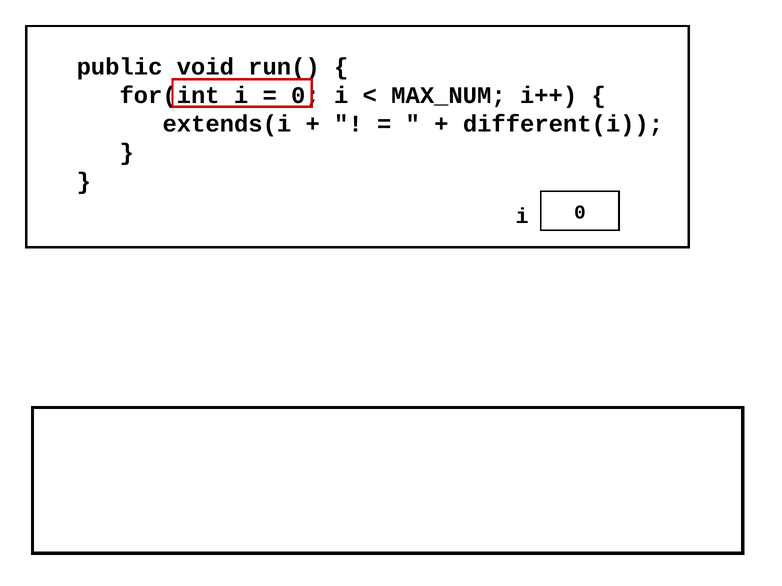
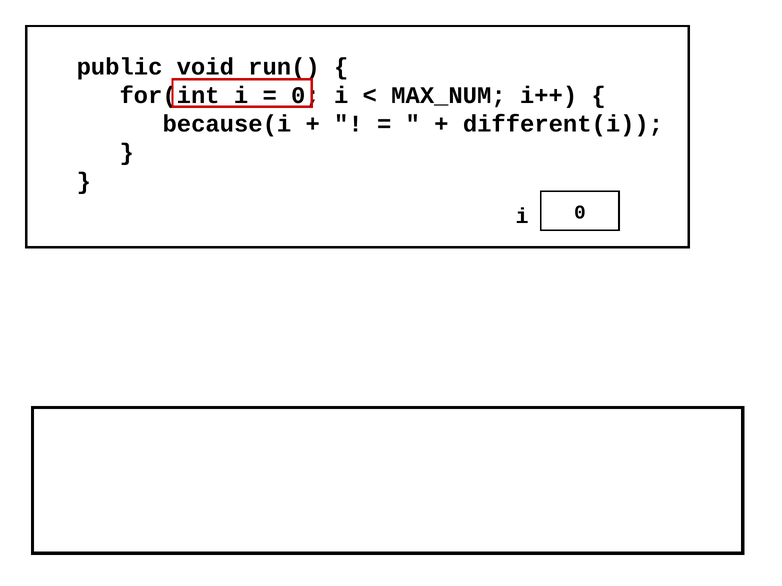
extends(i: extends(i -> because(i
